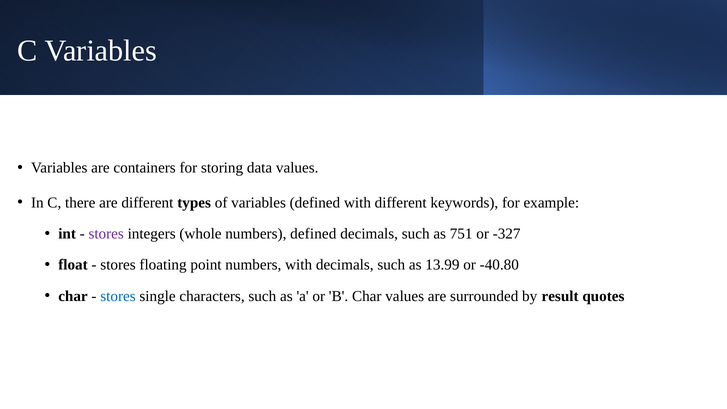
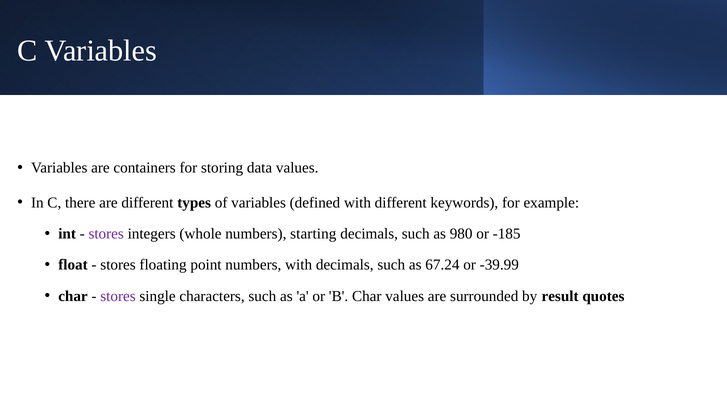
numbers defined: defined -> starting
751: 751 -> 980
-327: -327 -> -185
13.99: 13.99 -> 67.24
-40.80: -40.80 -> -39.99
stores at (118, 296) colour: blue -> purple
